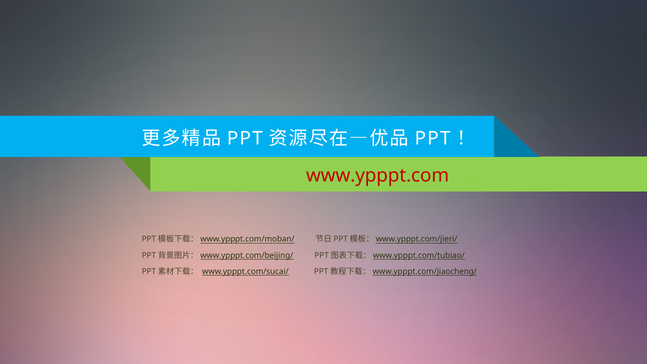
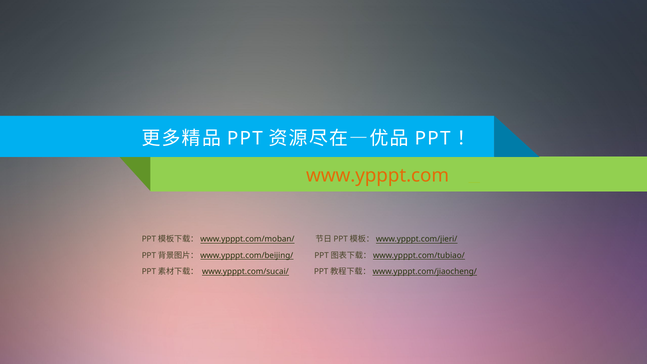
www.ypppt.com colour: red -> orange
